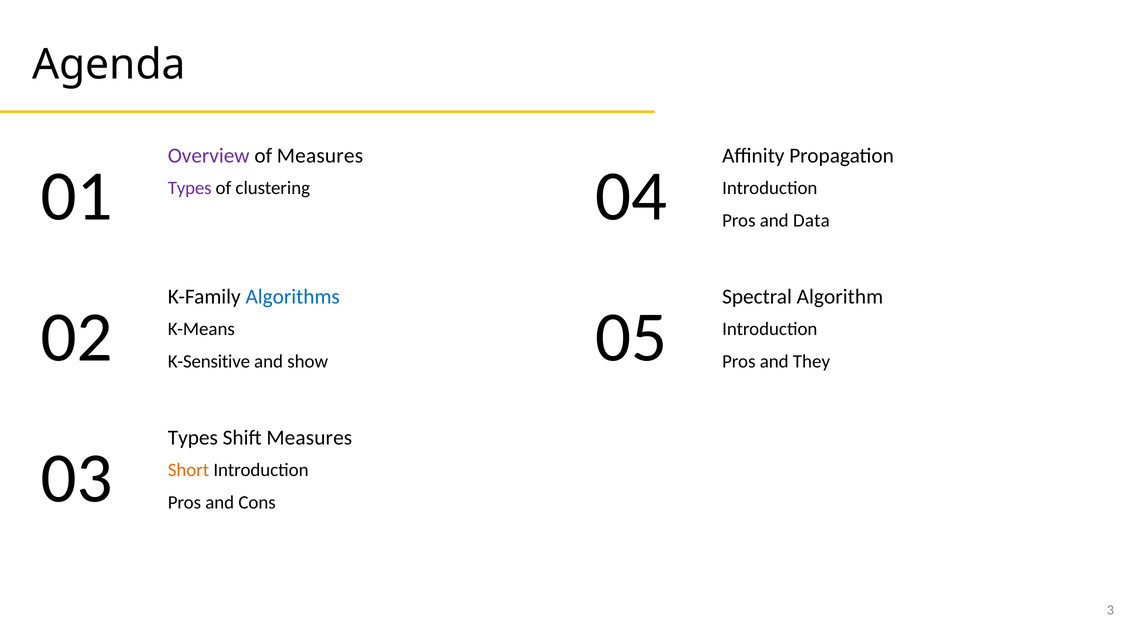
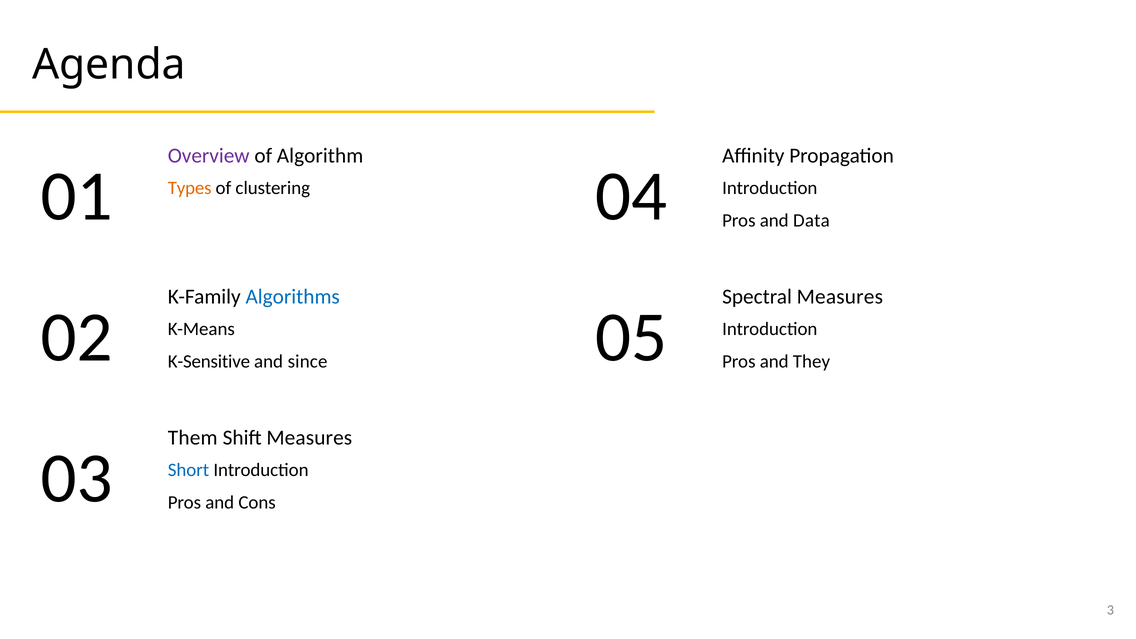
of Measures: Measures -> Algorithm
Types at (190, 188) colour: purple -> orange
Spectral Algorithm: Algorithm -> Measures
show: show -> since
Types at (193, 438): Types -> Them
Short colour: orange -> blue
